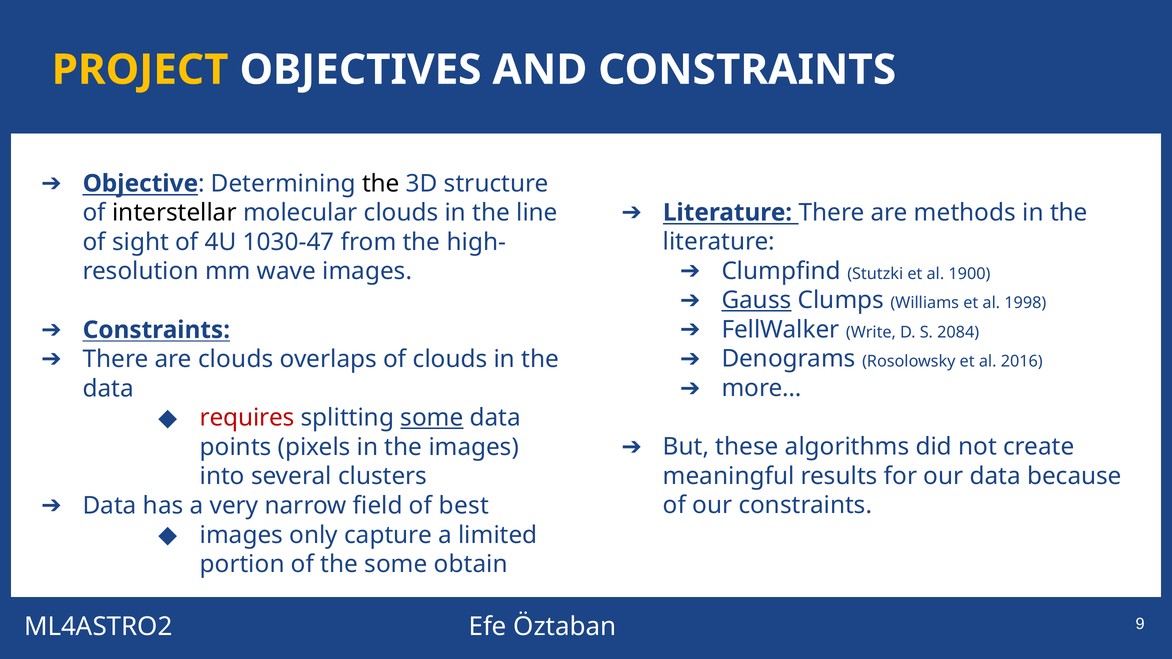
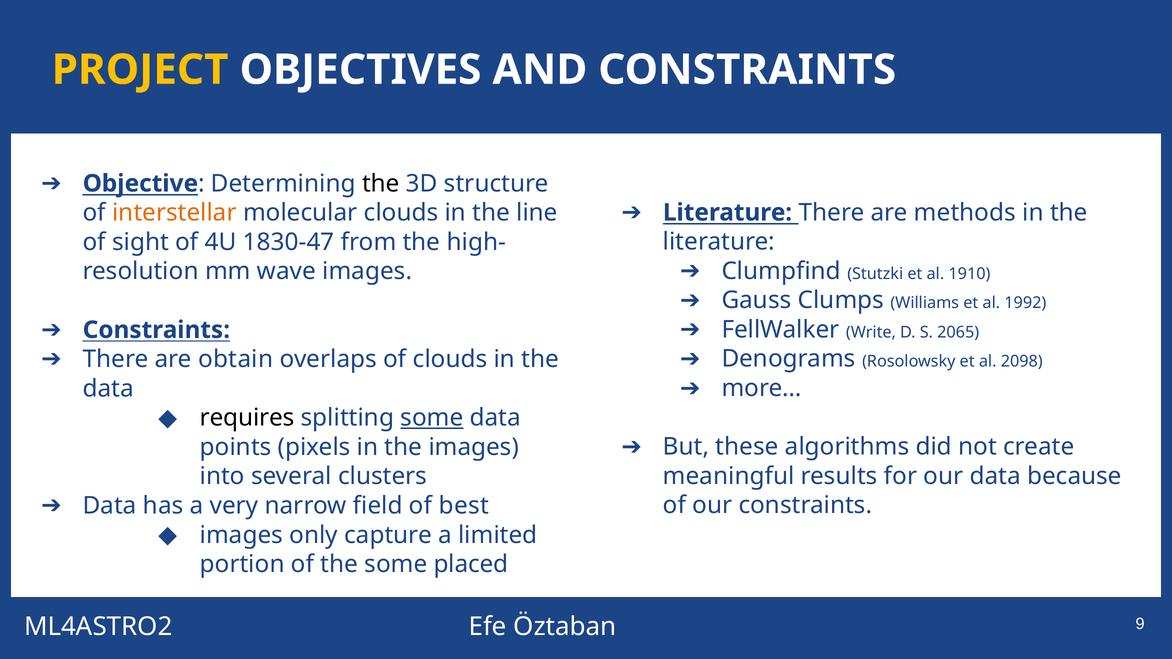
interstellar colour: black -> orange
1030-47: 1030-47 -> 1830-47
1900: 1900 -> 1910
Gauss underline: present -> none
1998: 1998 -> 1992
2084: 2084 -> 2065
2016: 2016 -> 2098
are clouds: clouds -> obtain
requires colour: red -> black
obtain: obtain -> placed
